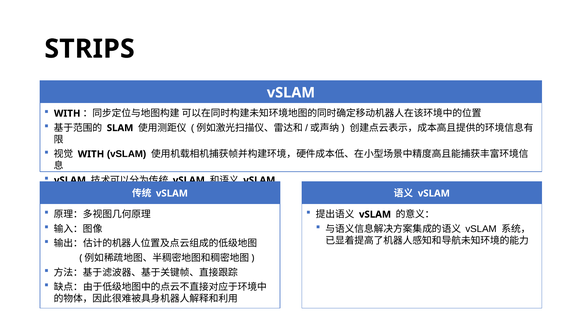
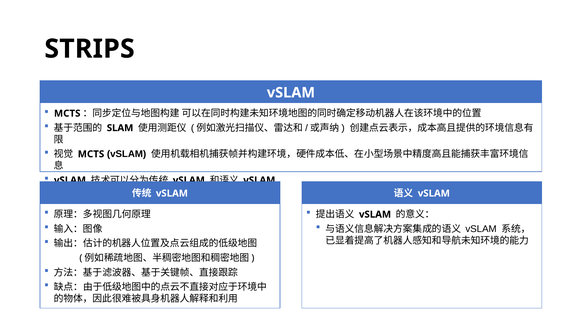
WITH at (67, 114): WITH -> MCTS
WITH at (91, 154): WITH -> MCTS
